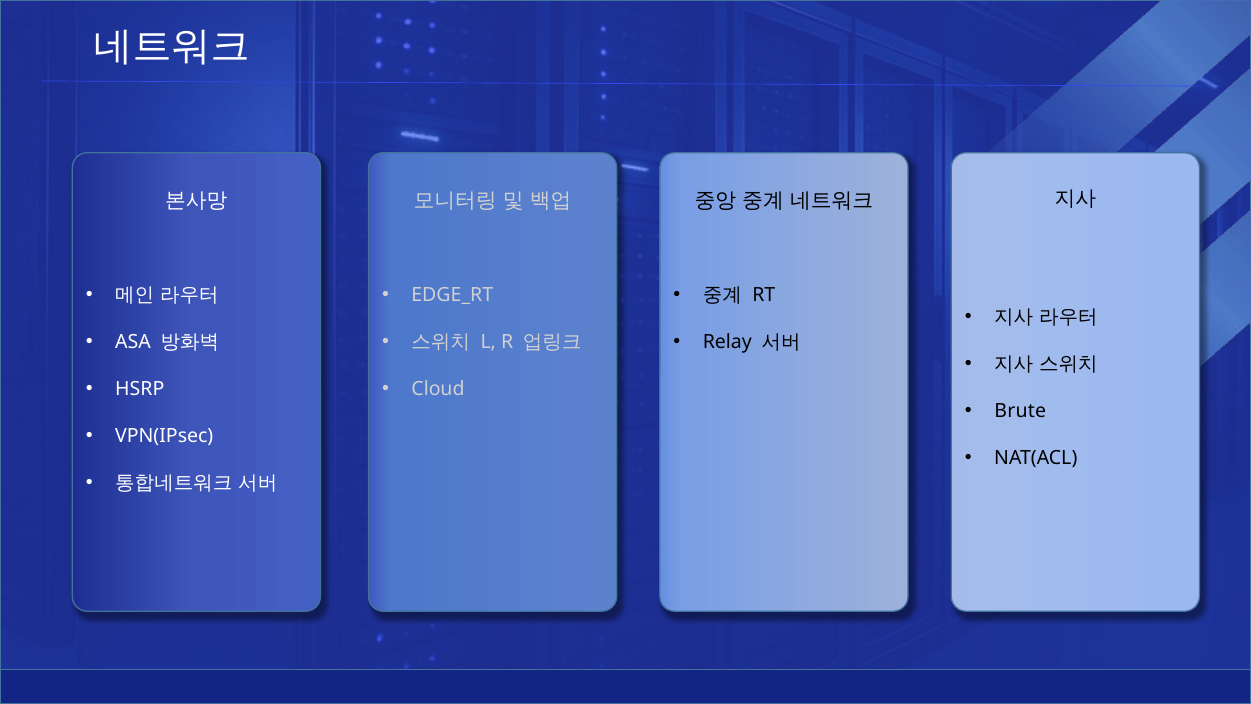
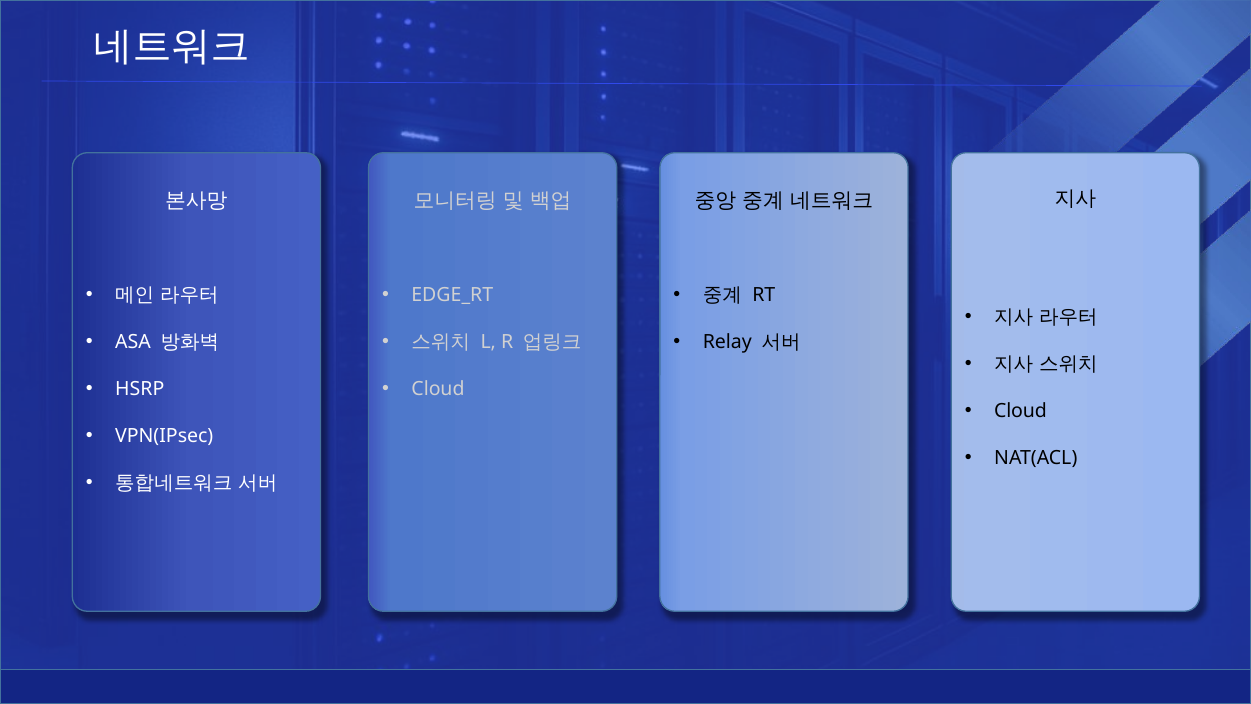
Brute at (1020, 411): Brute -> Cloud
